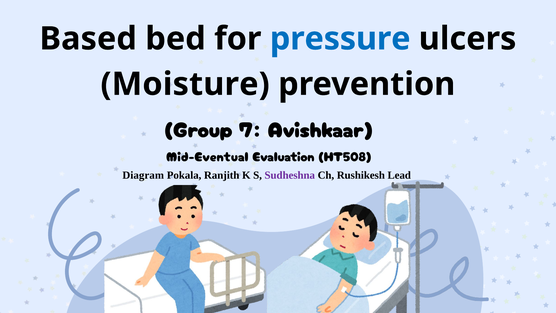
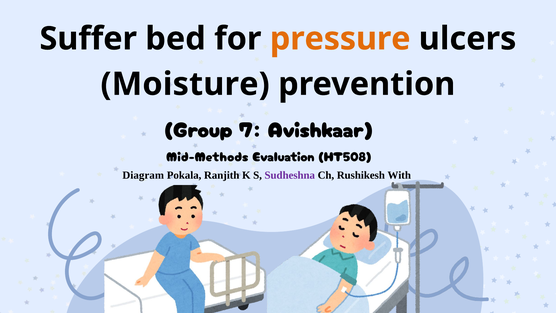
Based: Based -> Suffer
pressure colour: blue -> orange
Mid-Eventual: Mid-Eventual -> Mid-Methods
Lead: Lead -> With
